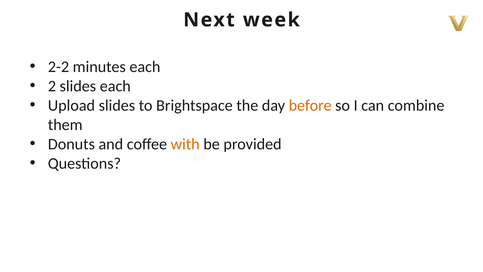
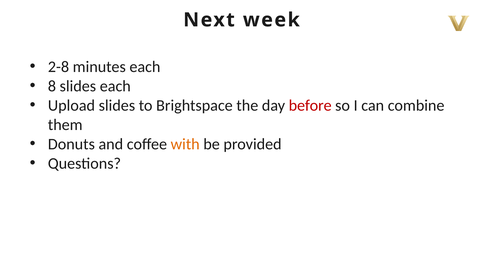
2-2: 2-2 -> 2-8
2: 2 -> 8
before colour: orange -> red
